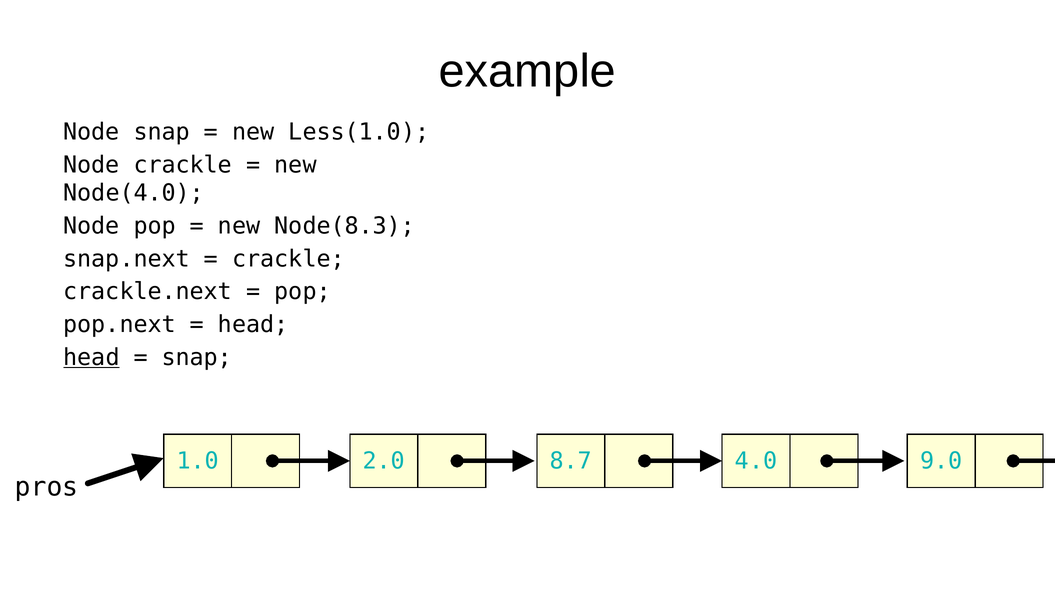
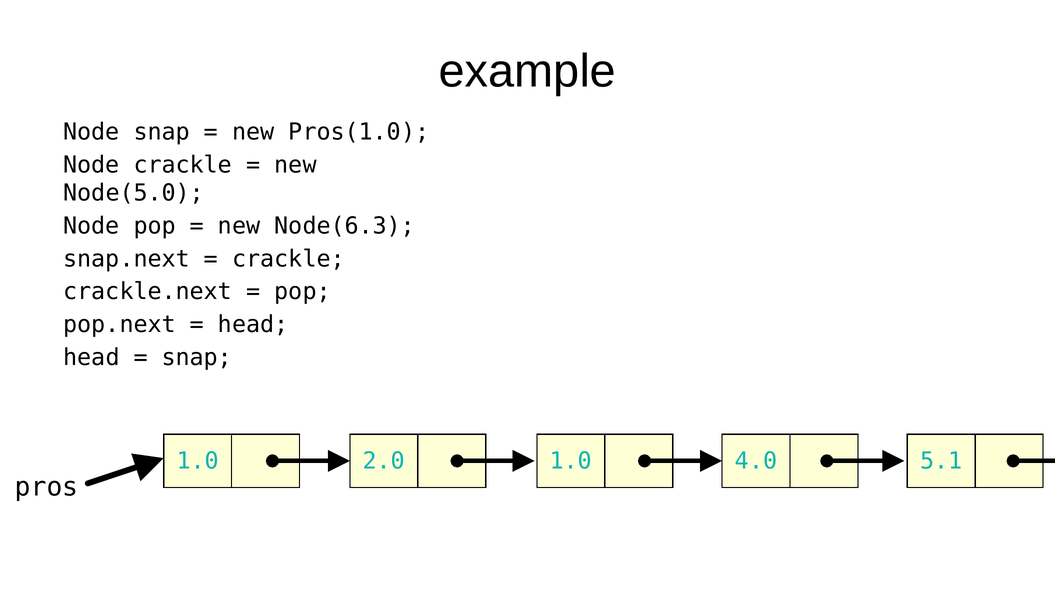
Less(1.0: Less(1.0 -> Pros(1.0
Node(4.0: Node(4.0 -> Node(5.0
Node(8.3: Node(8.3 -> Node(6.3
head at (91, 357) underline: present -> none
2.0 8.7: 8.7 -> 1.0
9.0: 9.0 -> 5.1
